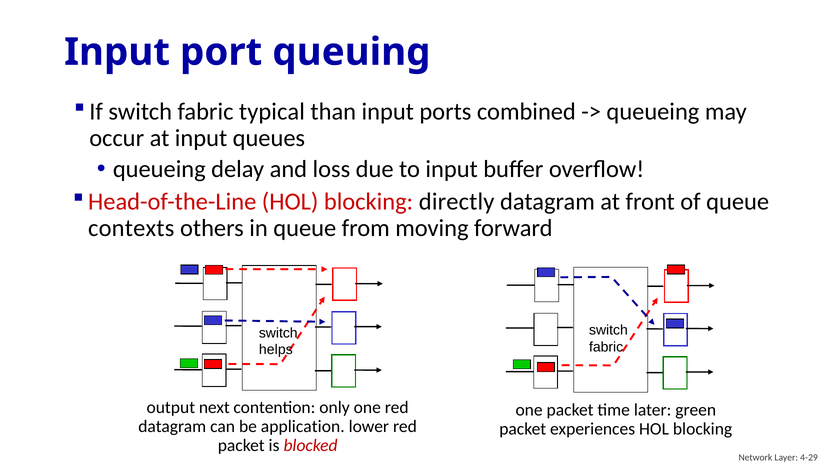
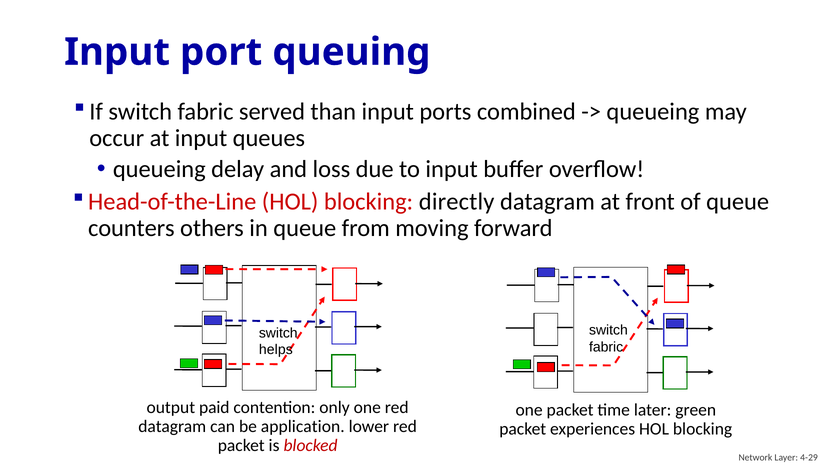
typical: typical -> served
contexts: contexts -> counters
next: next -> paid
